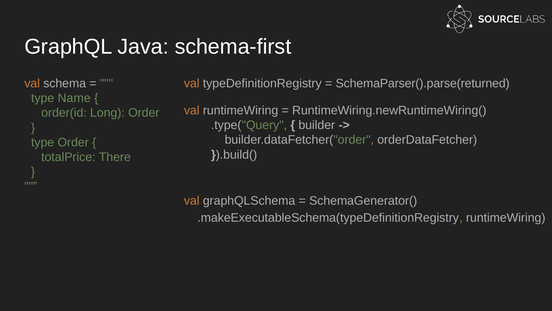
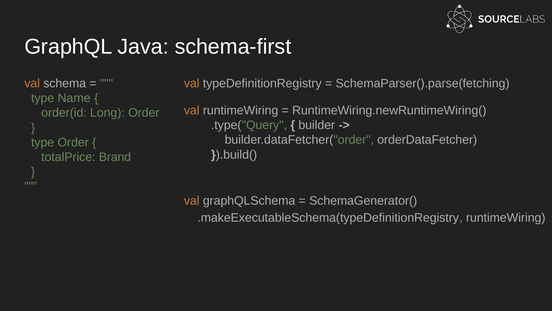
SchemaParser().parse(returned: SchemaParser().parse(returned -> SchemaParser().parse(fetching
There: There -> Brand
